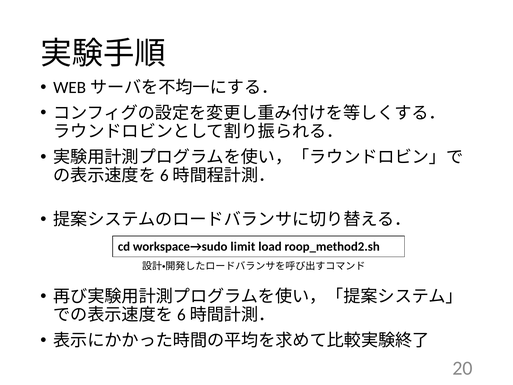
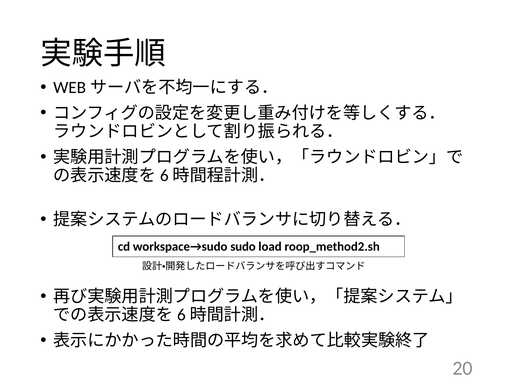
limit: limit -> sudo
